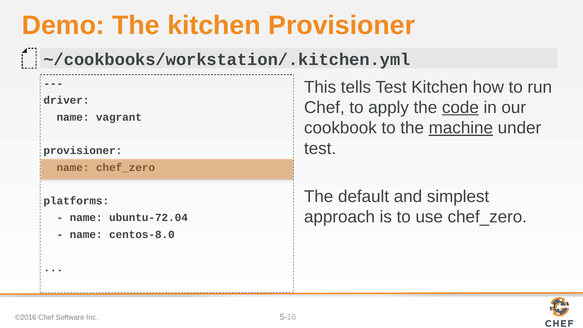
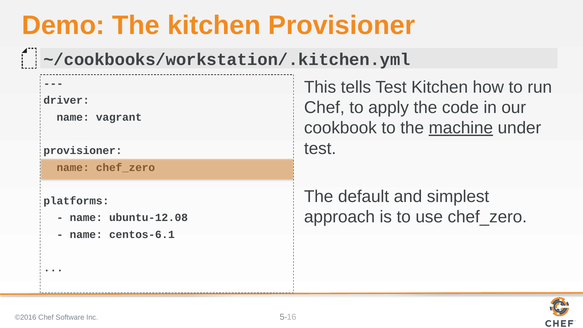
code underline: present -> none
ubuntu-72.04: ubuntu-72.04 -> ubuntu-12.08
centos-8.0: centos-8.0 -> centos-6.1
